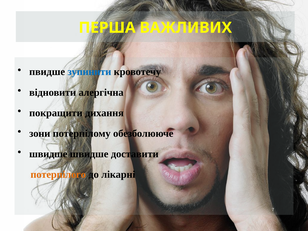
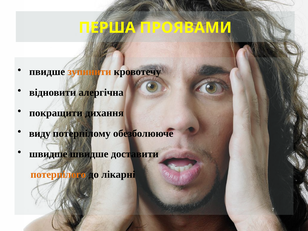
ВАЖЛИВИХ: ВАЖЛИВИХ -> ПРОЯВАМИ
зупинити colour: blue -> orange
зони: зони -> виду
